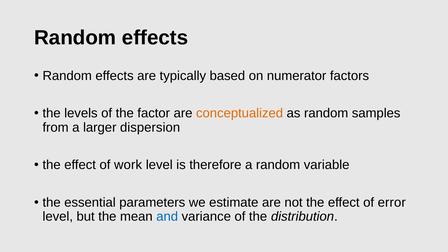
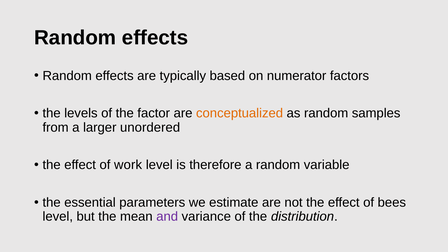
dispersion: dispersion -> unordered
error: error -> bees
and colour: blue -> purple
